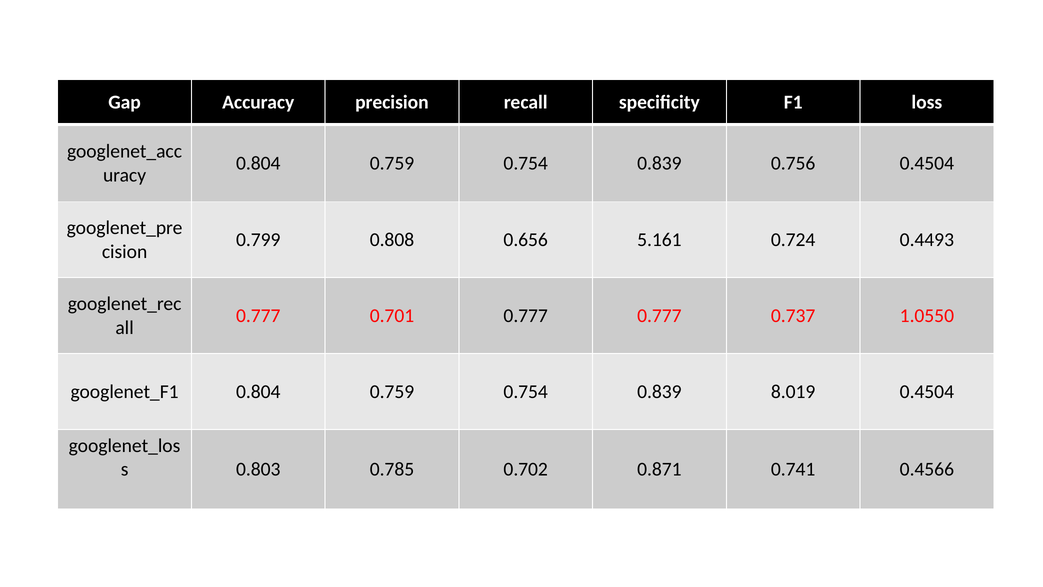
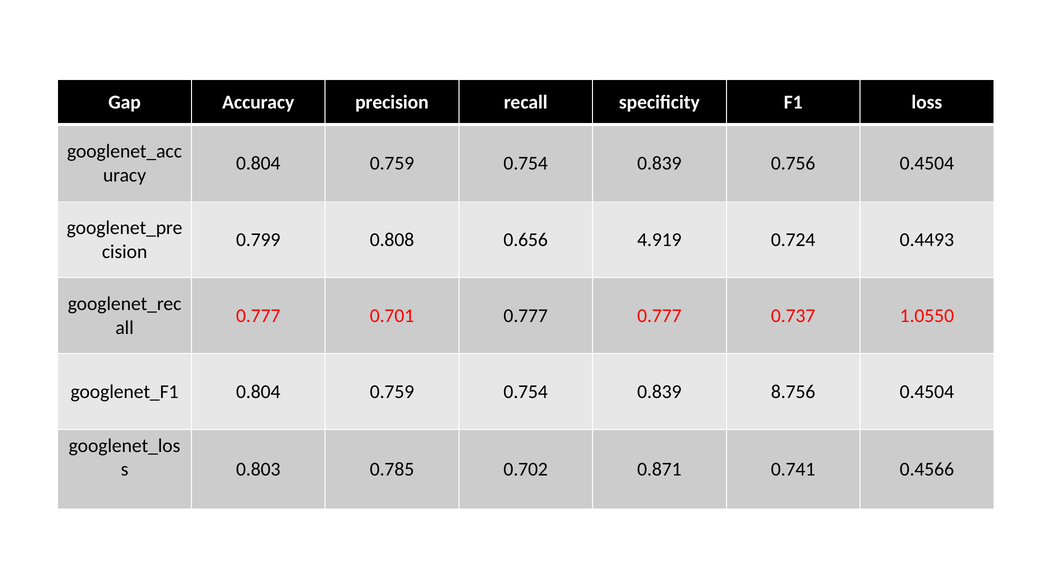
5.161: 5.161 -> 4.919
8.019: 8.019 -> 8.756
